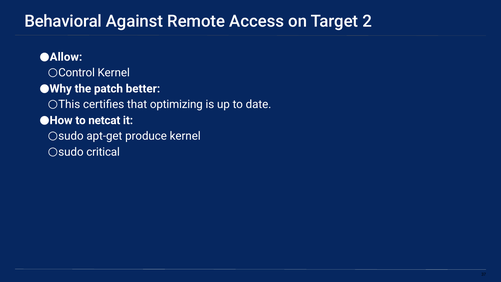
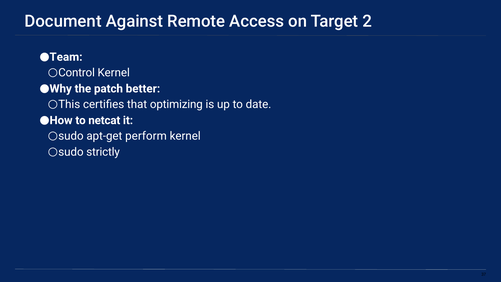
Behavioral: Behavioral -> Document
Allow: Allow -> Team
produce: produce -> perform
critical: critical -> strictly
